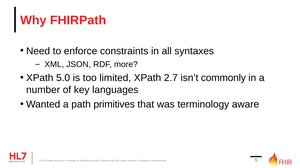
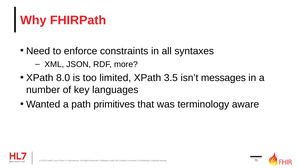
5.0: 5.0 -> 8.0
2.7: 2.7 -> 3.5
commonly: commonly -> messages
